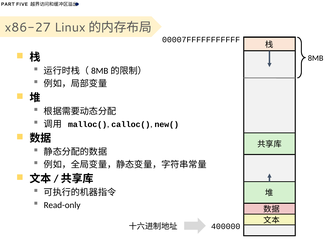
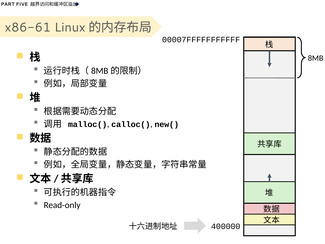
x86-27: x86-27 -> x86-61
